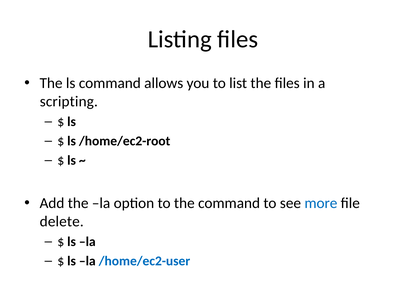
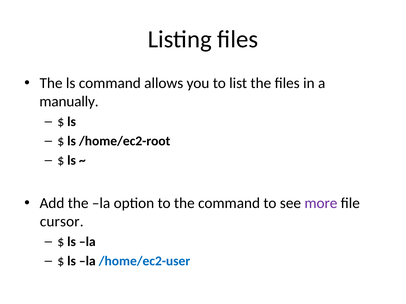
scripting: scripting -> manually
more colour: blue -> purple
delete: delete -> cursor
